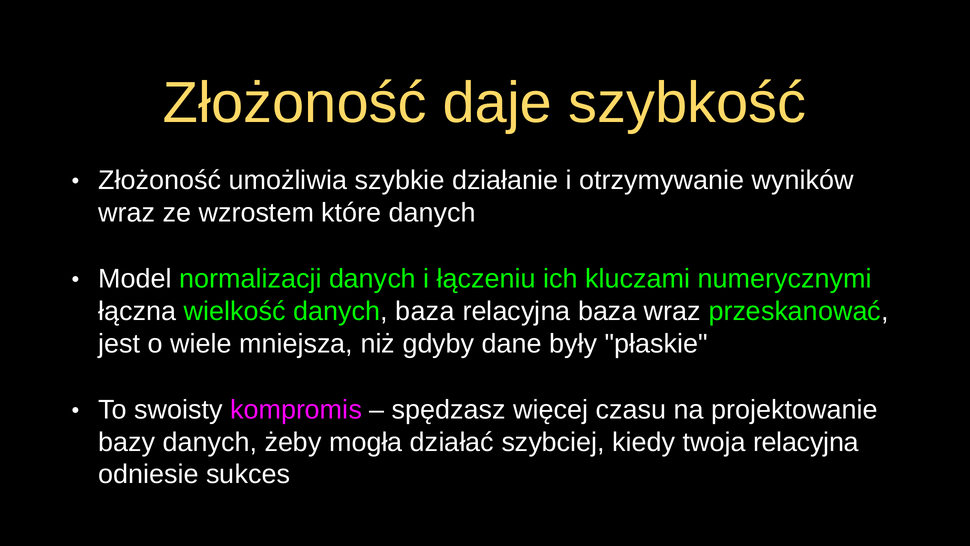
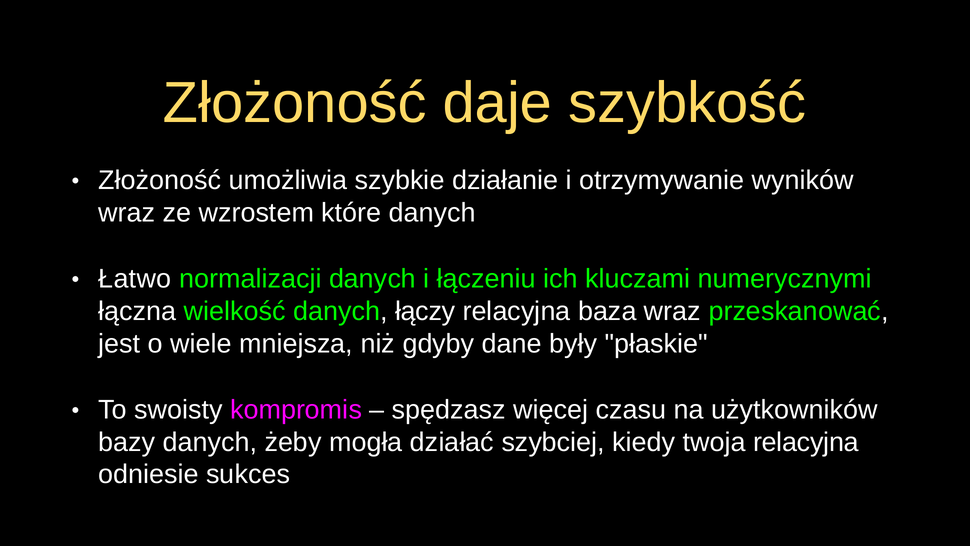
Model: Model -> Łatwo
danych baza: baza -> łączy
projektowanie: projektowanie -> użytkowników
